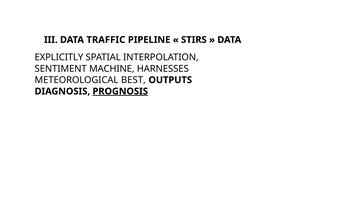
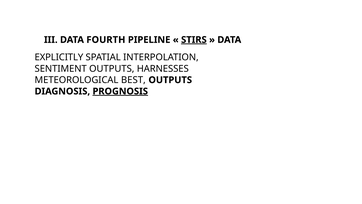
TRAFFIC: TRAFFIC -> FOURTH
STIRS underline: none -> present
SENTIMENT MACHINE: MACHINE -> OUTPUTS
